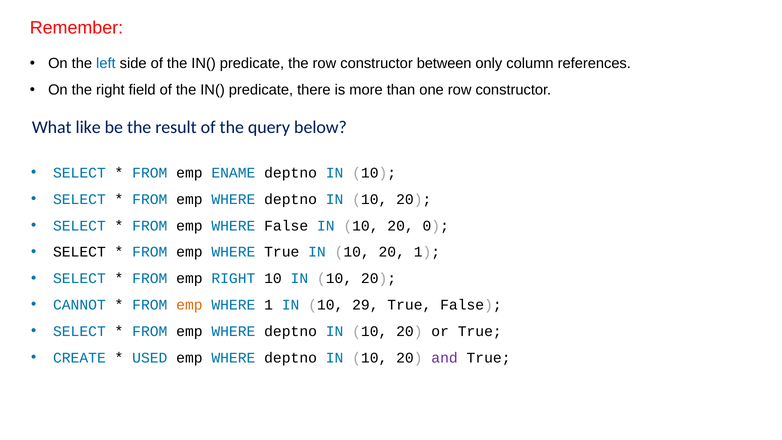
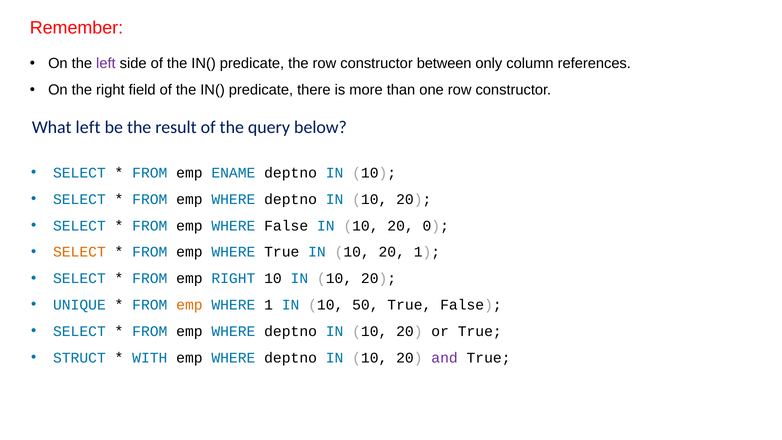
left at (106, 64) colour: blue -> purple
What like: like -> left
SELECT at (79, 252) colour: black -> orange
CANNOT: CANNOT -> UNIQUE
29: 29 -> 50
CREATE: CREATE -> STRUCT
USED: USED -> WITH
